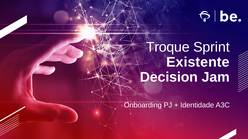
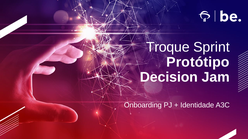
Existente: Existente -> Protótipo
